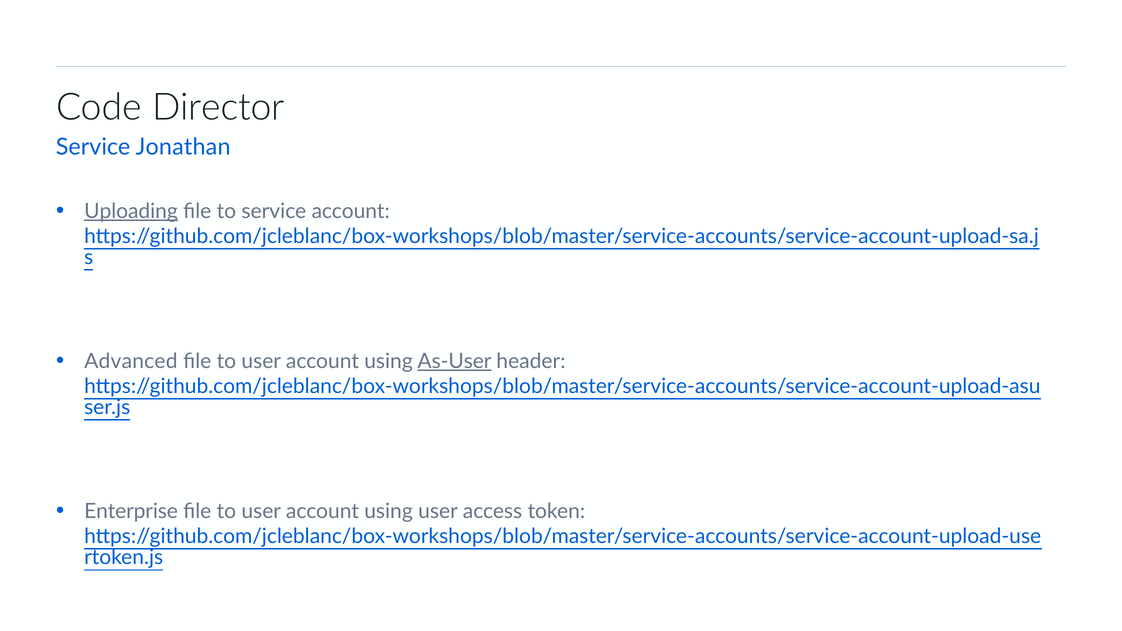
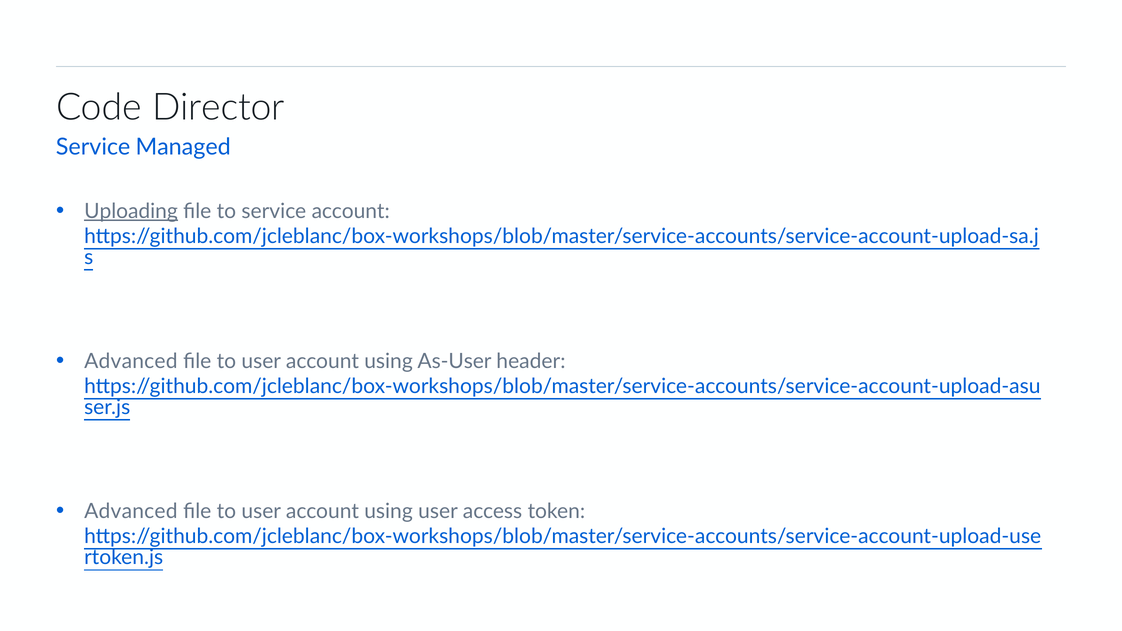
Jonathan: Jonathan -> Managed
As-User underline: present -> none
Enterprise at (131, 511): Enterprise -> Advanced
